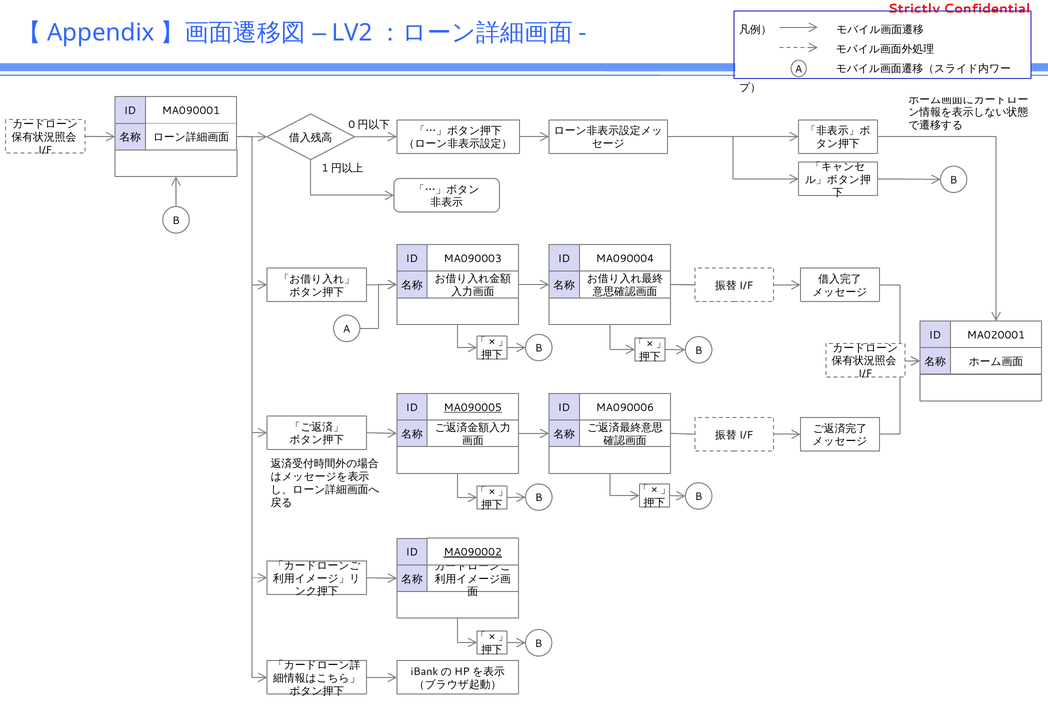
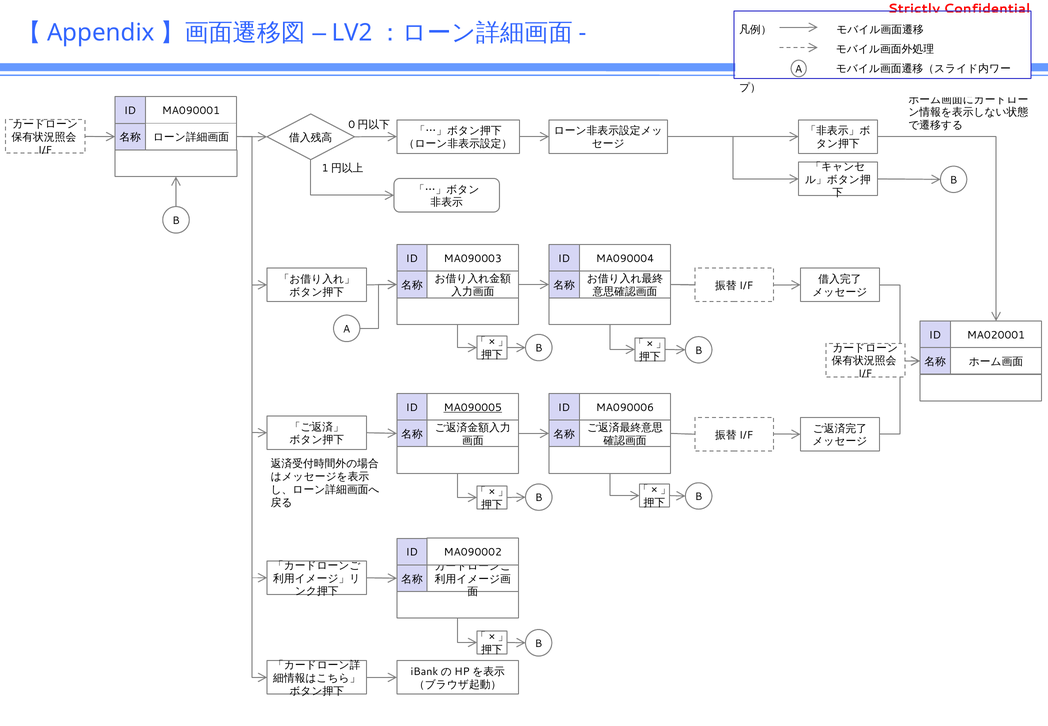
MA090002 underline: present -> none
